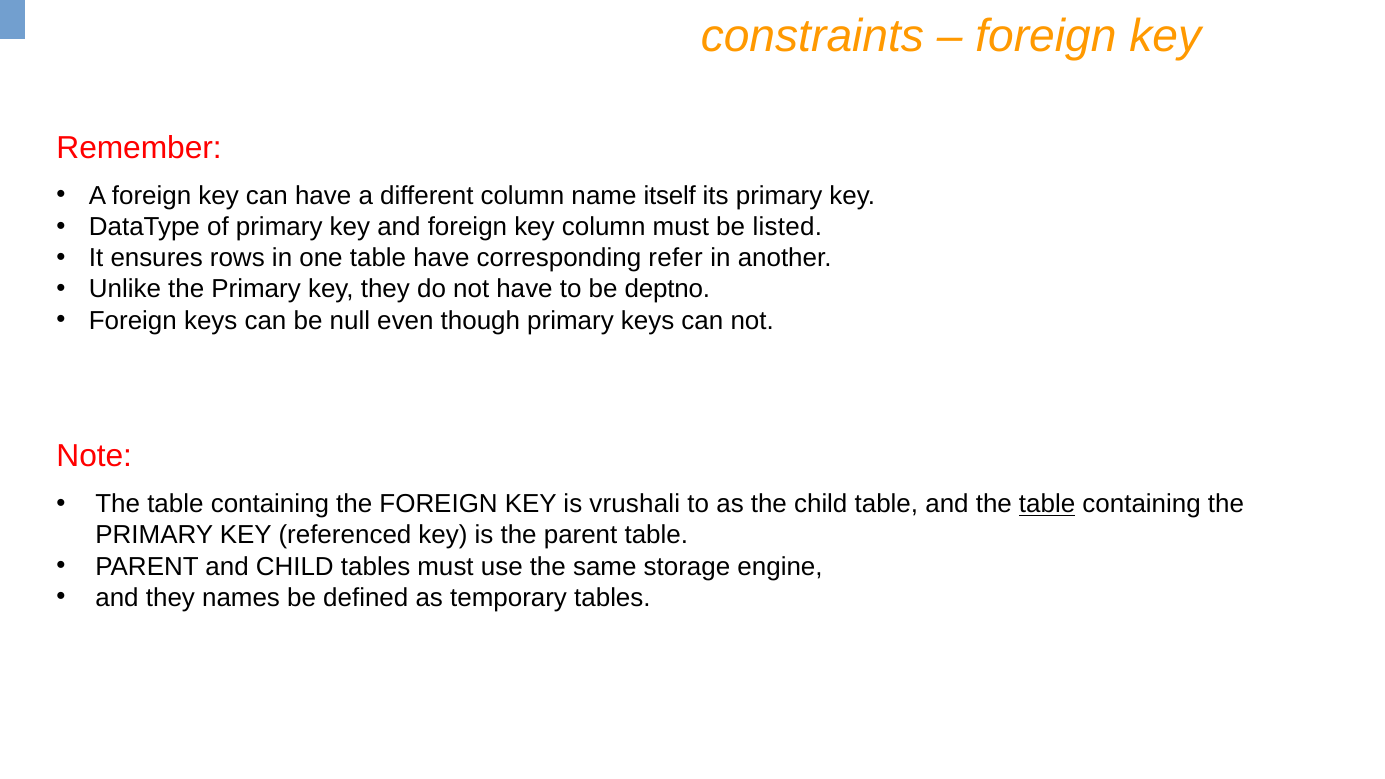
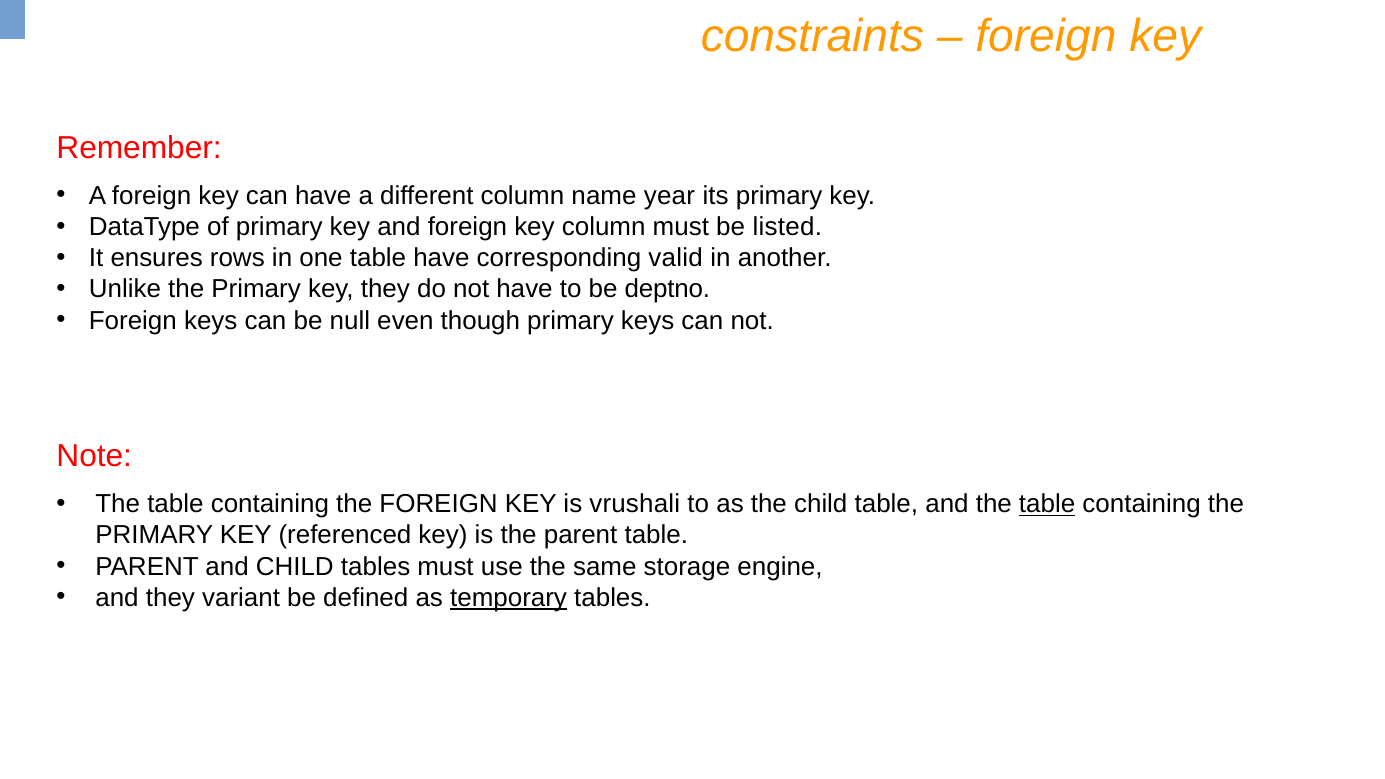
itself: itself -> year
refer: refer -> valid
names: names -> variant
temporary underline: none -> present
